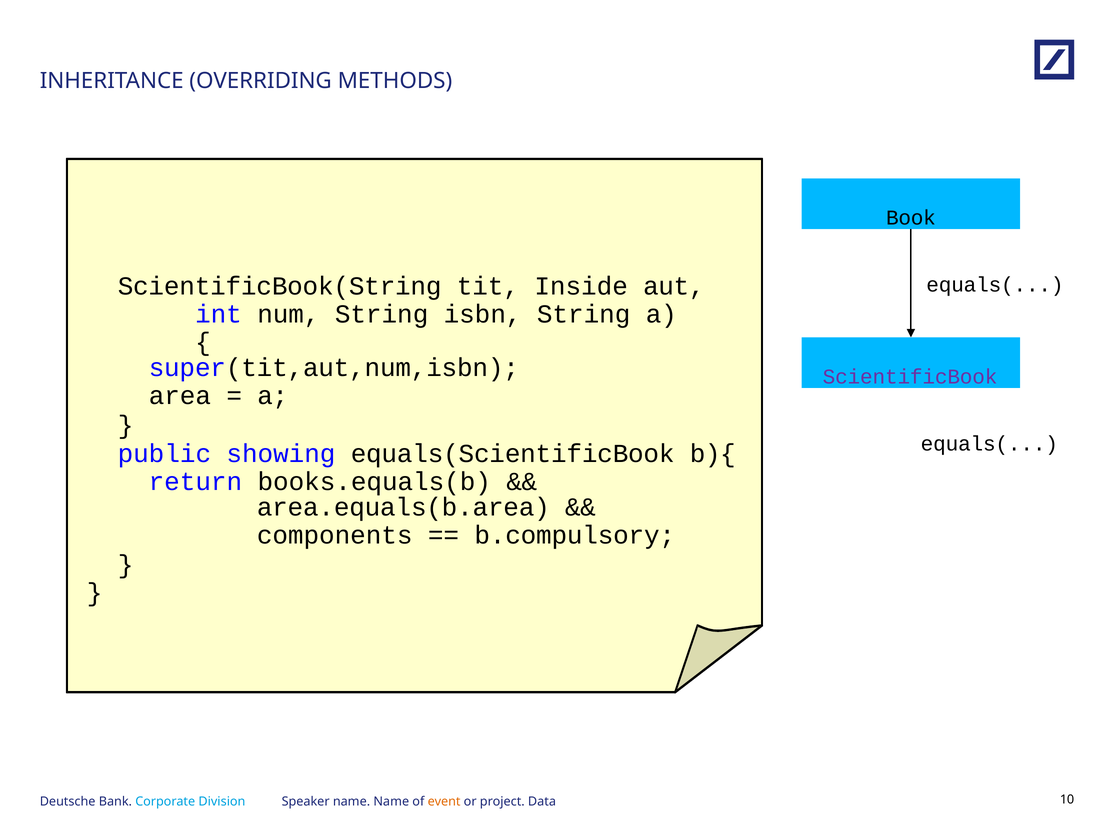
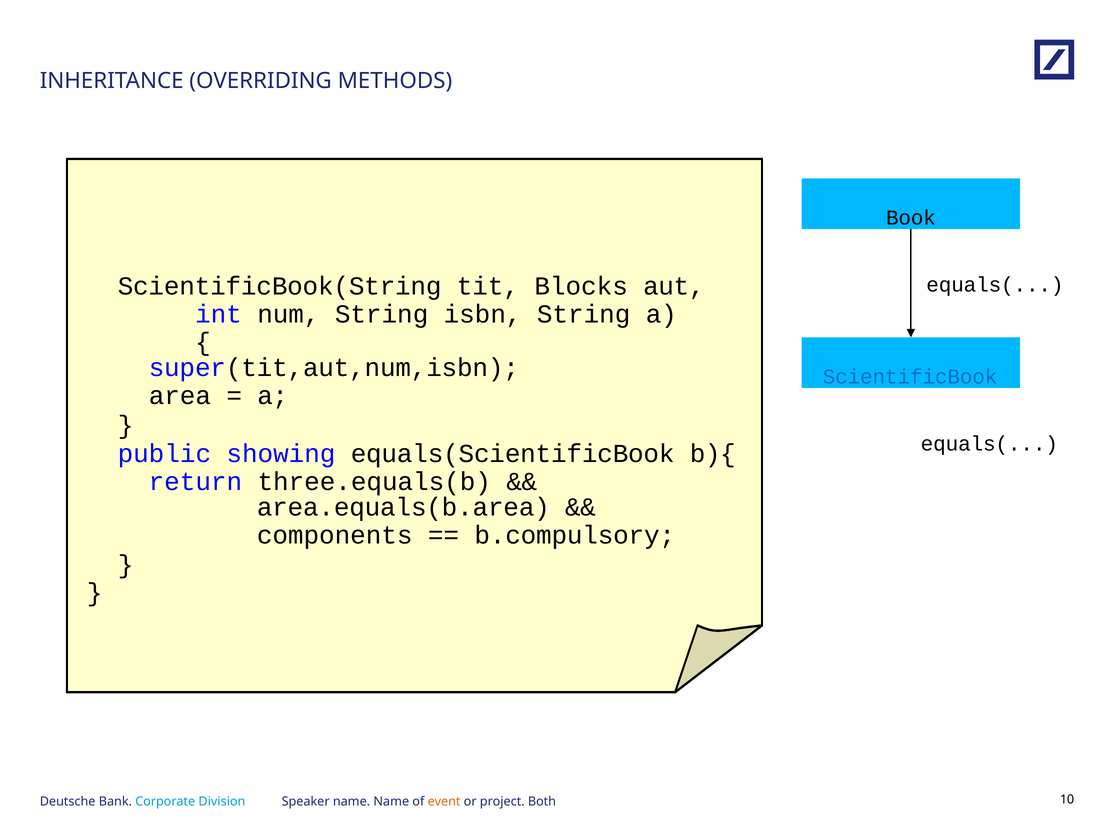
Inside: Inside -> Blocks
ScientificBook colour: purple -> blue
books.equals(b: books.equals(b -> three.equals(b
Data: Data -> Both
